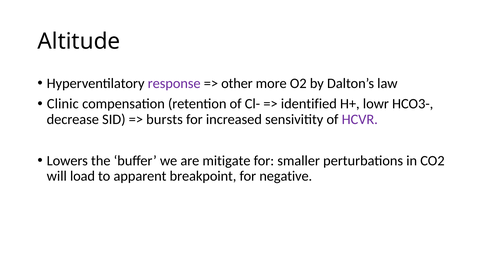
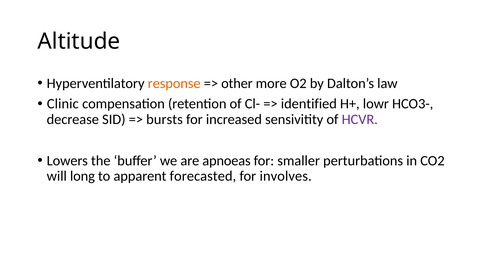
response colour: purple -> orange
mitigate: mitigate -> apnoeas
load: load -> long
breakpoint: breakpoint -> forecasted
negative: negative -> involves
